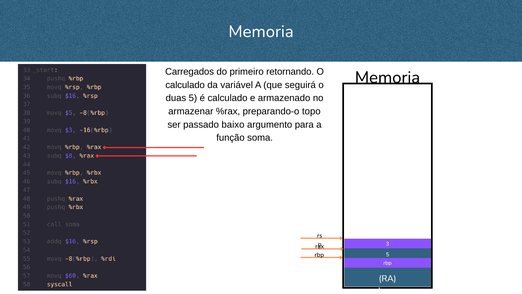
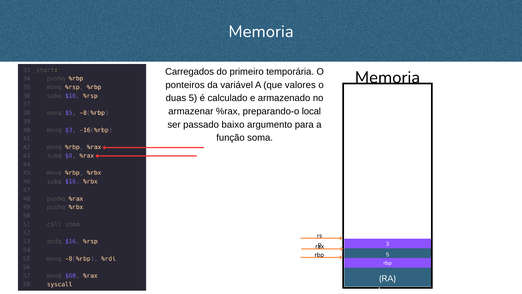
retornando: retornando -> temporária
calculado at (185, 85): calculado -> ponteiros
seguirá: seguirá -> valores
topo: topo -> local
